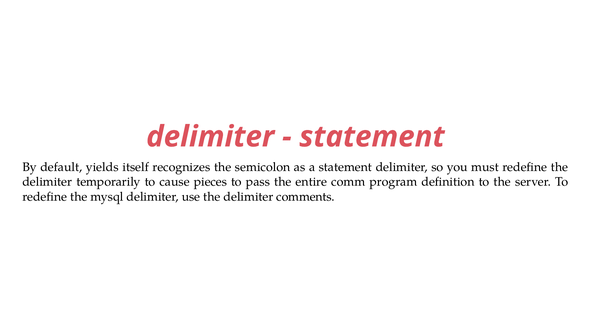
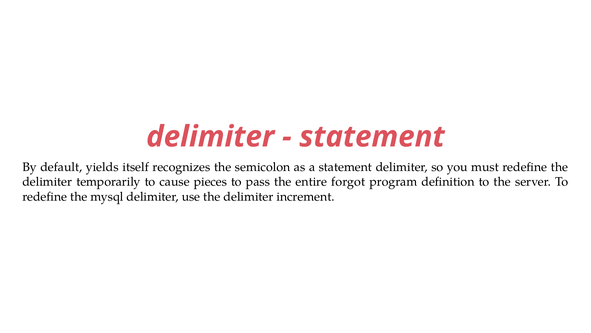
comm: comm -> forgot
comments: comments -> increment
